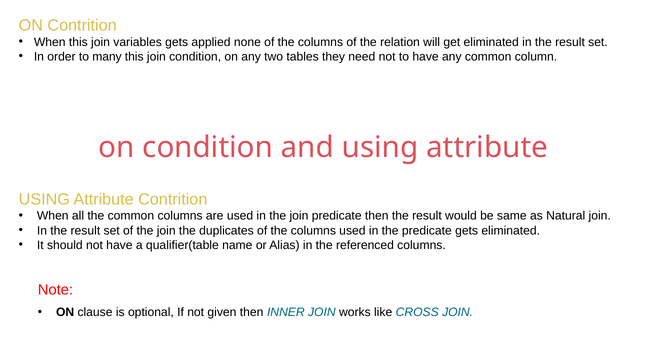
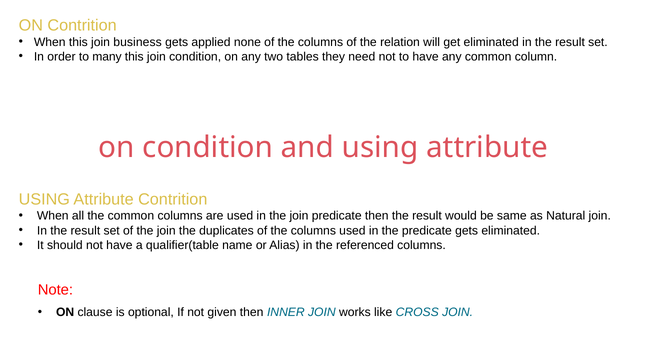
variables: variables -> business
